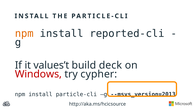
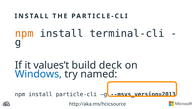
reported-cli: reported-cli -> terminal-cli
Windows colour: red -> blue
cypher: cypher -> named
